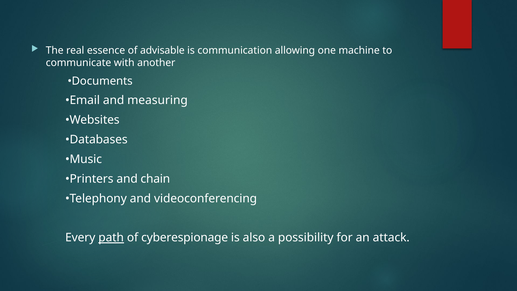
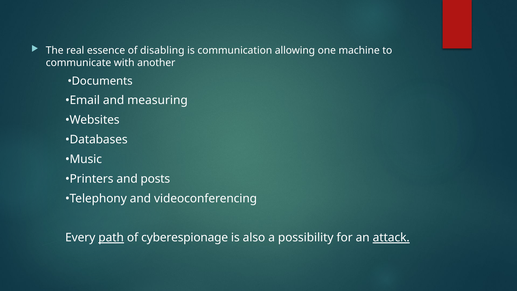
advisable: advisable -> disabling
chain: chain -> posts
attack underline: none -> present
